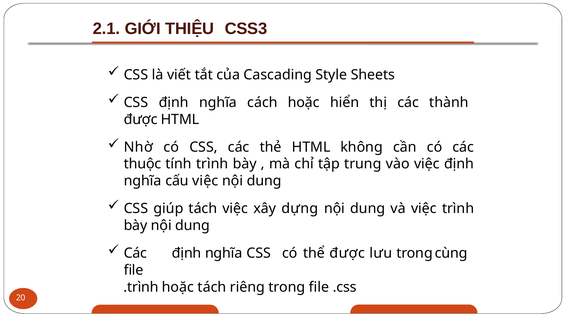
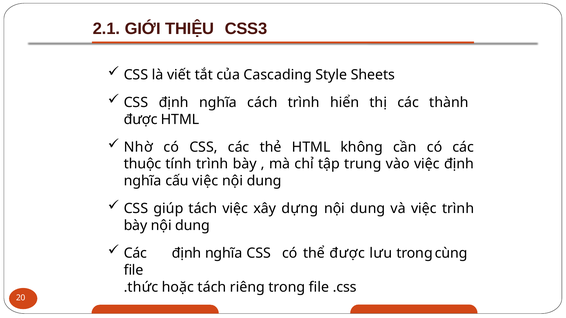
cách hoặc: hoặc -> trình
.trình: .trình -> .thức
